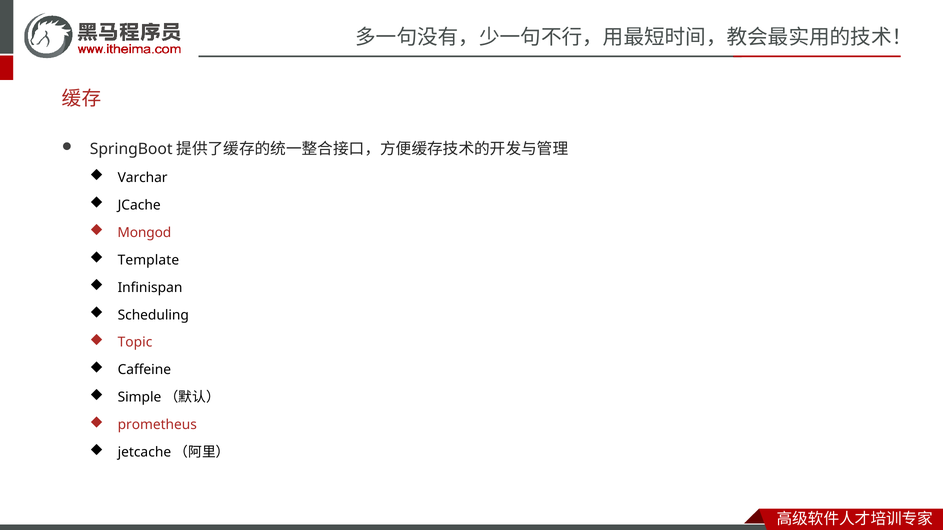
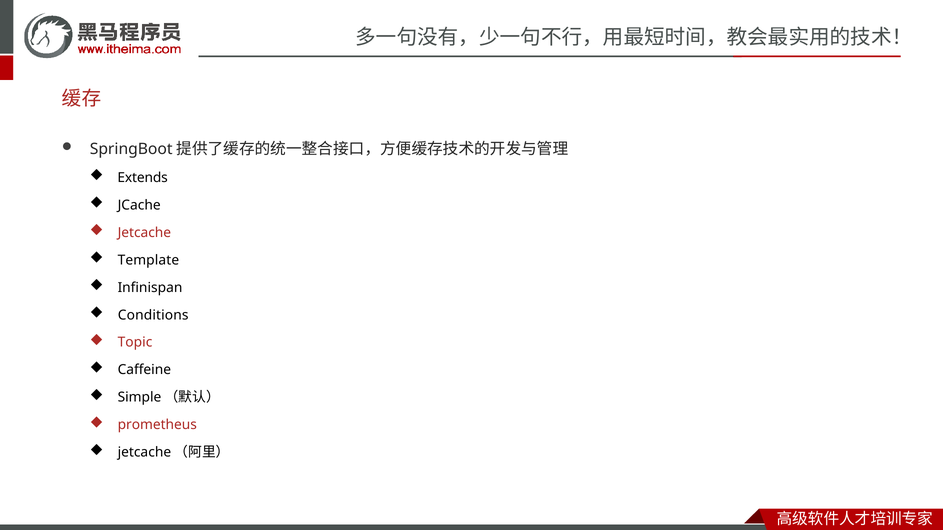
Varchar: Varchar -> Extends
Mongod: Mongod -> Jetcache
Scheduling: Scheduling -> Conditions
